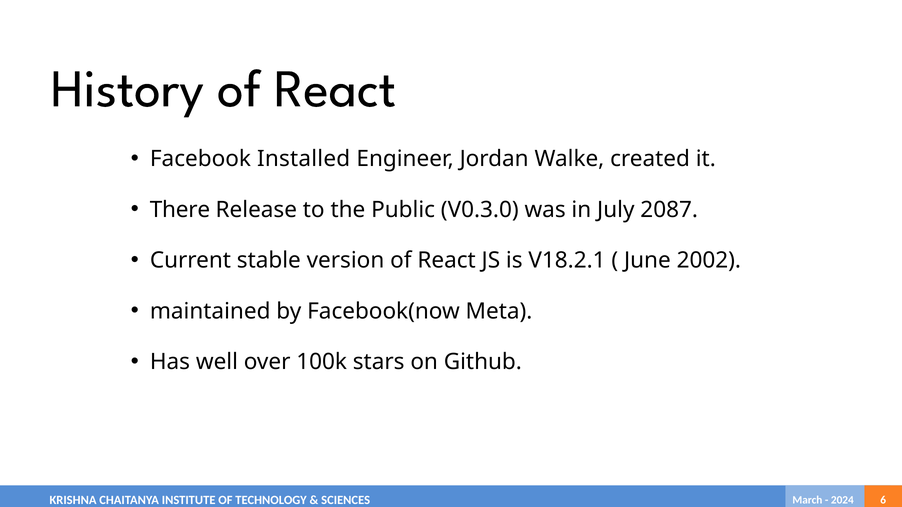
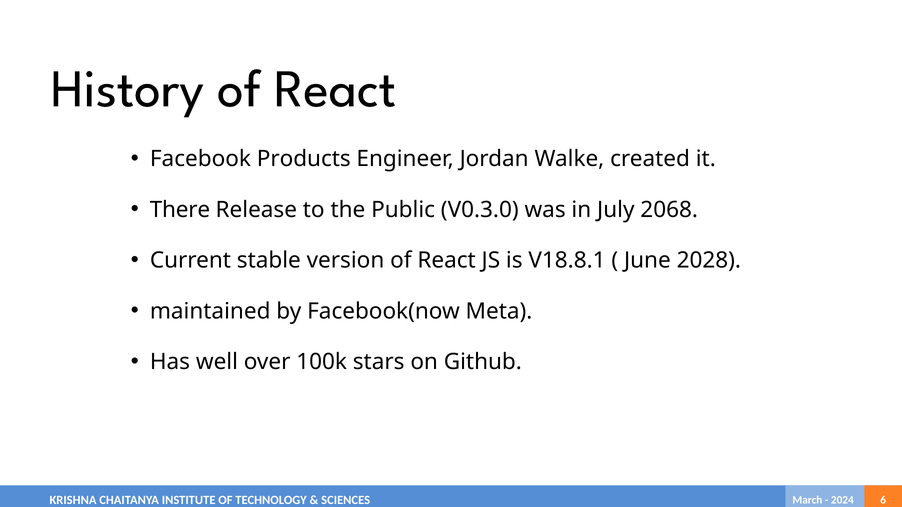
Installed: Installed -> Products
2087: 2087 -> 2068
V18.2.1: V18.2.1 -> V18.8.1
2002: 2002 -> 2028
